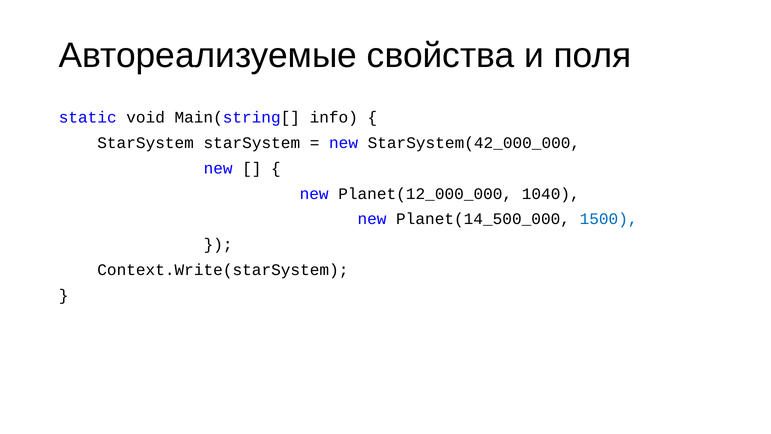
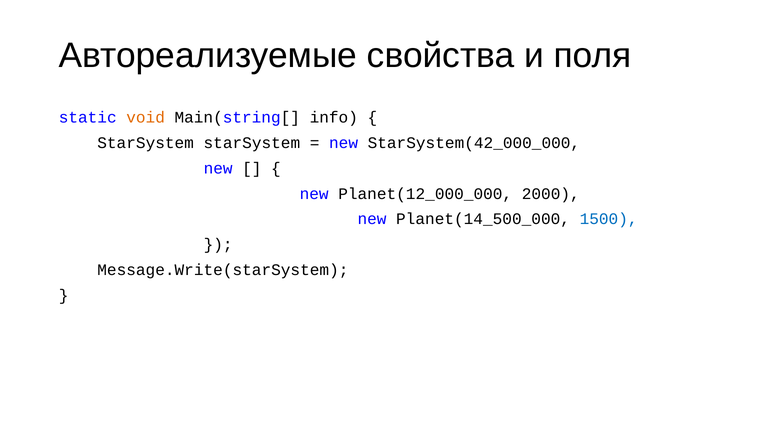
void colour: black -> orange
1040: 1040 -> 2000
Context.Write(starSystem: Context.Write(starSystem -> Message.Write(starSystem
